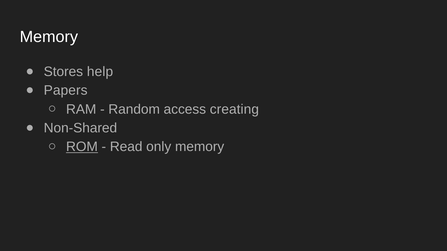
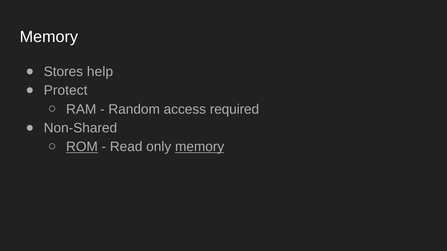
Papers: Papers -> Protect
creating: creating -> required
memory at (200, 147) underline: none -> present
